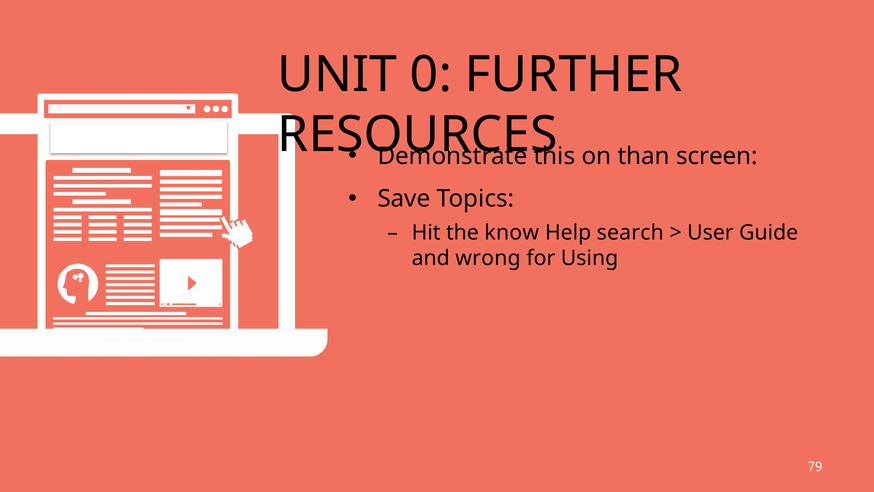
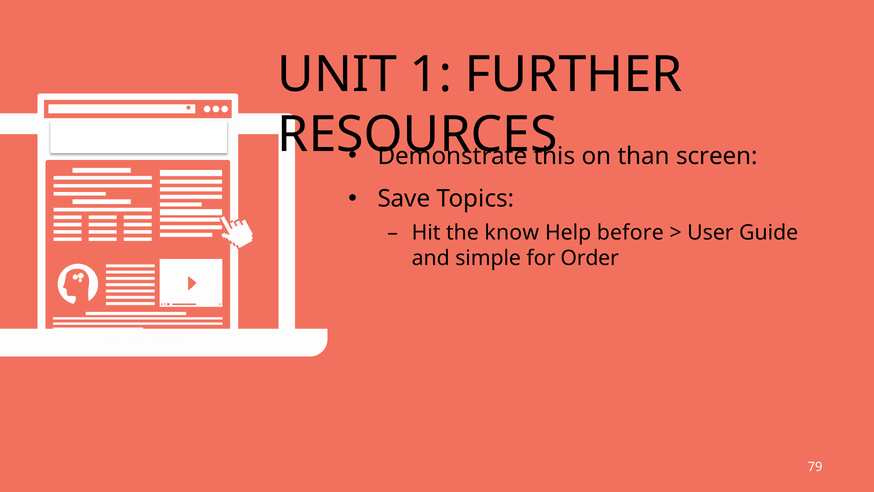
0: 0 -> 1
search: search -> before
wrong: wrong -> simple
Using: Using -> Order
